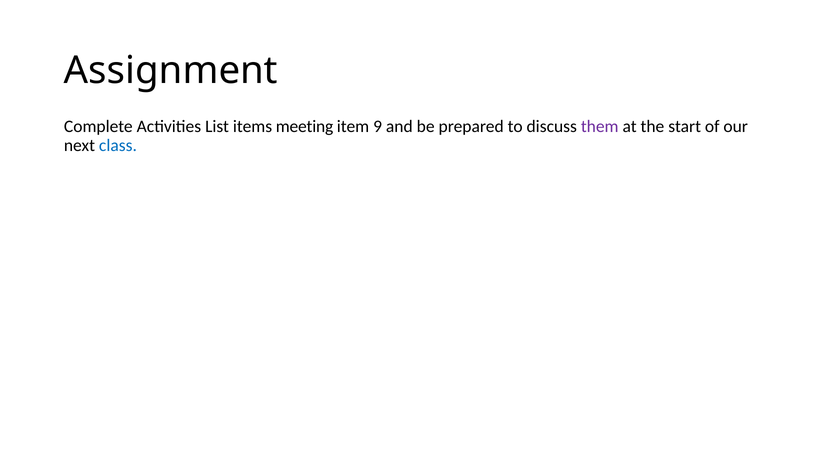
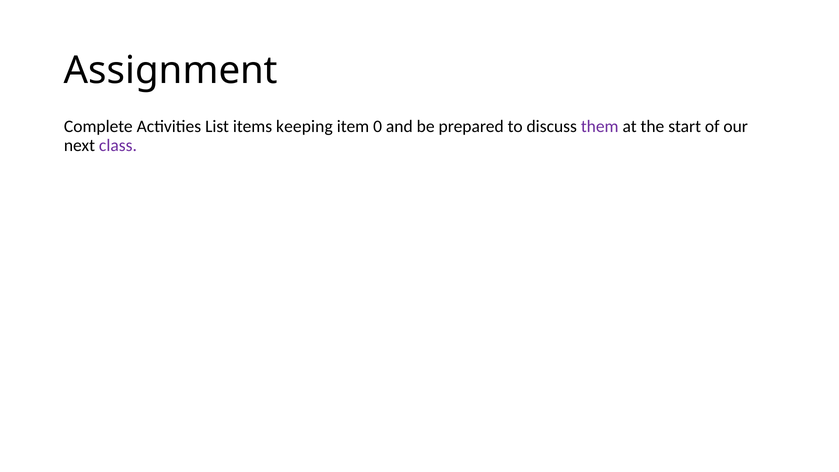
meeting: meeting -> keeping
9: 9 -> 0
class colour: blue -> purple
